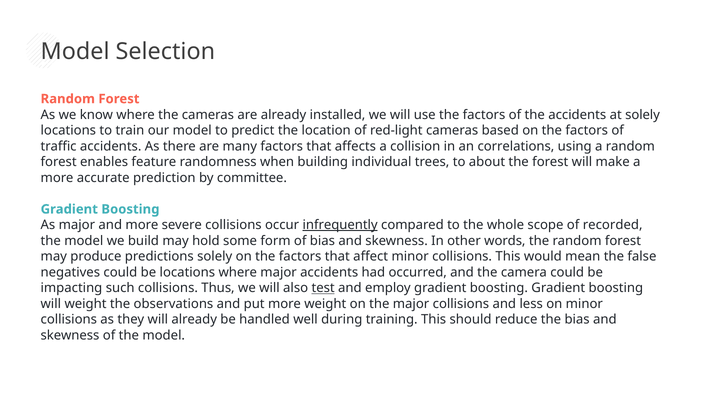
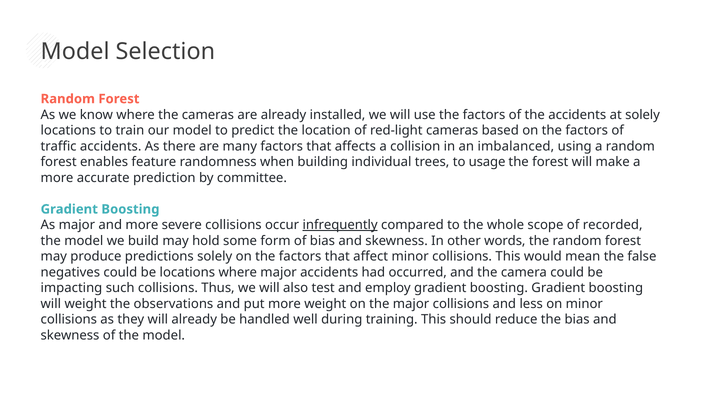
correlations: correlations -> imbalanced
about: about -> usage
test underline: present -> none
